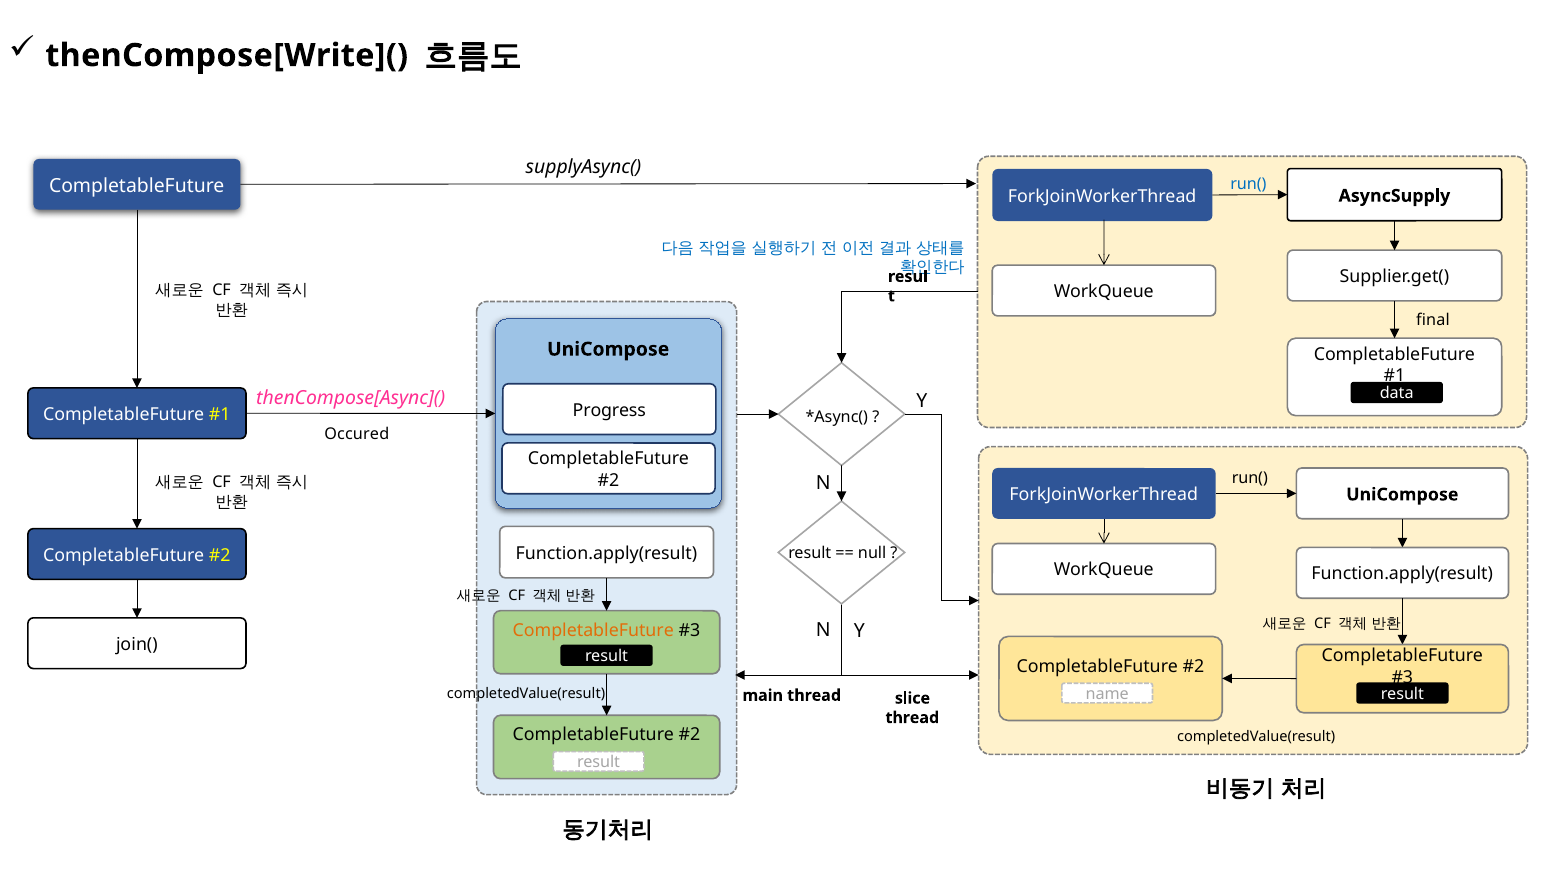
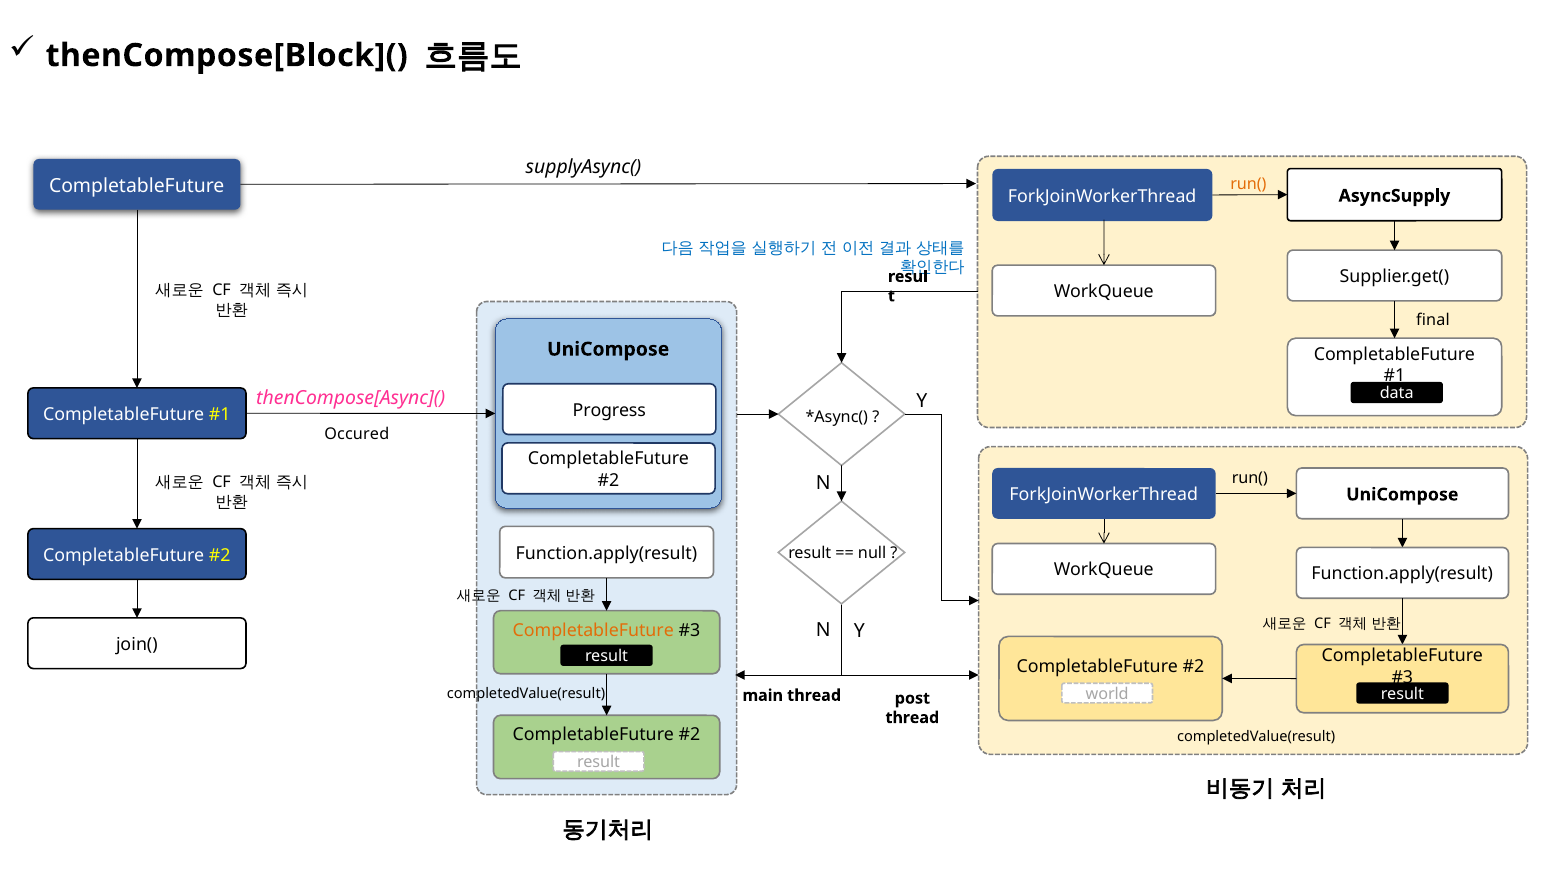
thenCompose[Write](: thenCompose[Write]( -> thenCompose[Block](
run( at (1248, 184) colour: blue -> orange
name: name -> world
slice: slice -> post
